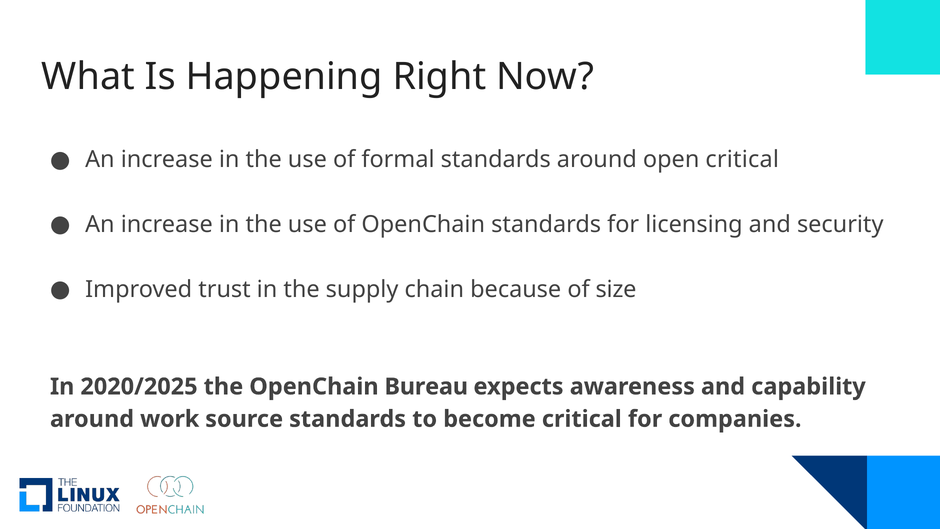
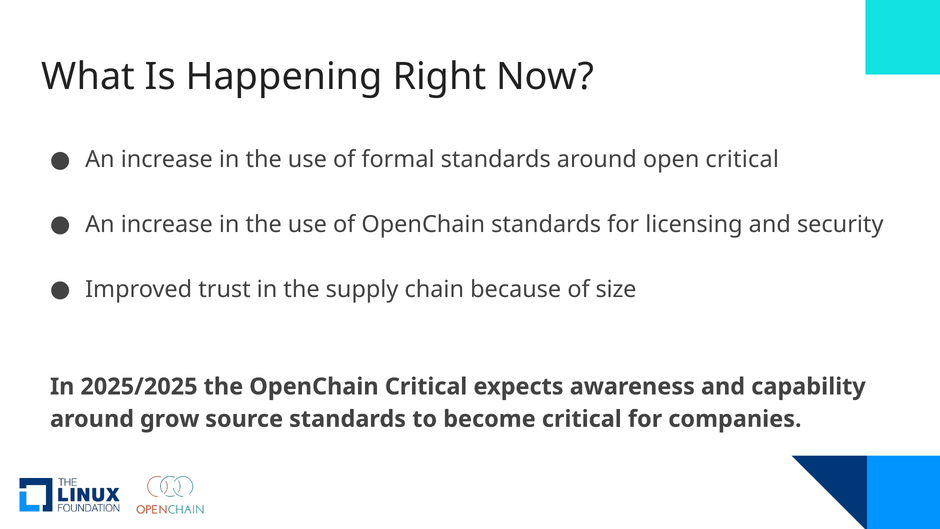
2020/2025: 2020/2025 -> 2025/2025
OpenChain Bureau: Bureau -> Critical
work: work -> grow
